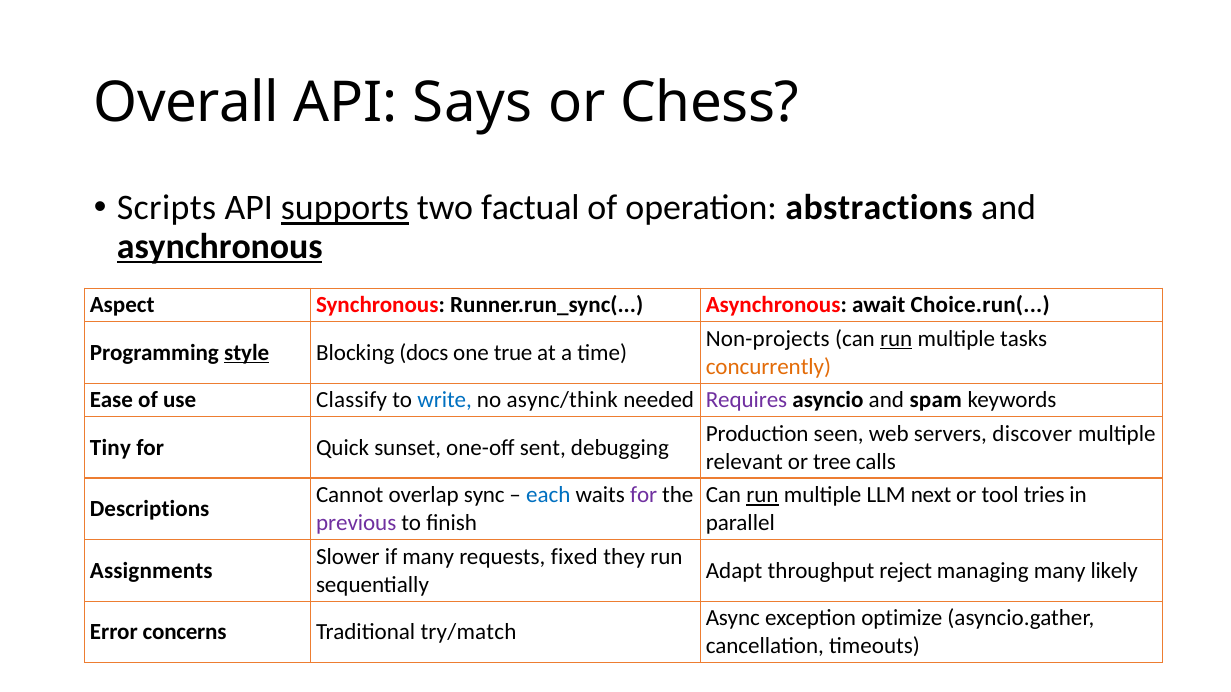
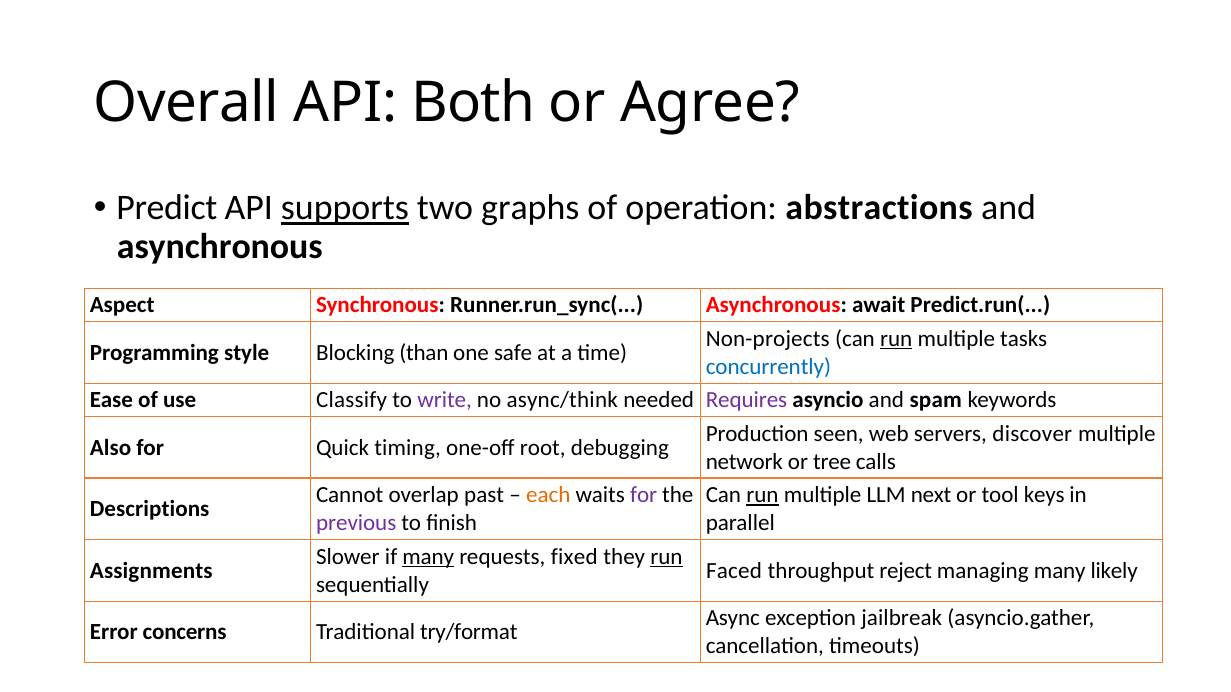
Says: Says -> Both
Chess: Chess -> Agree
Scripts: Scripts -> Predict
factual: factual -> graphs
asynchronous at (220, 247) underline: present -> none
Choice.run(: Choice.run( -> Predict.run(
style underline: present -> none
docs: docs -> than
true: true -> safe
concurrently colour: orange -> blue
write colour: blue -> purple
Tiny: Tiny -> Also
sunset: sunset -> timing
sent: sent -> root
relevant: relevant -> network
sync: sync -> past
each colour: blue -> orange
tries: tries -> keys
many at (428, 557) underline: none -> present
run at (666, 557) underline: none -> present
Adapt: Adapt -> Faced
optimize: optimize -> jailbreak
try/match: try/match -> try/format
